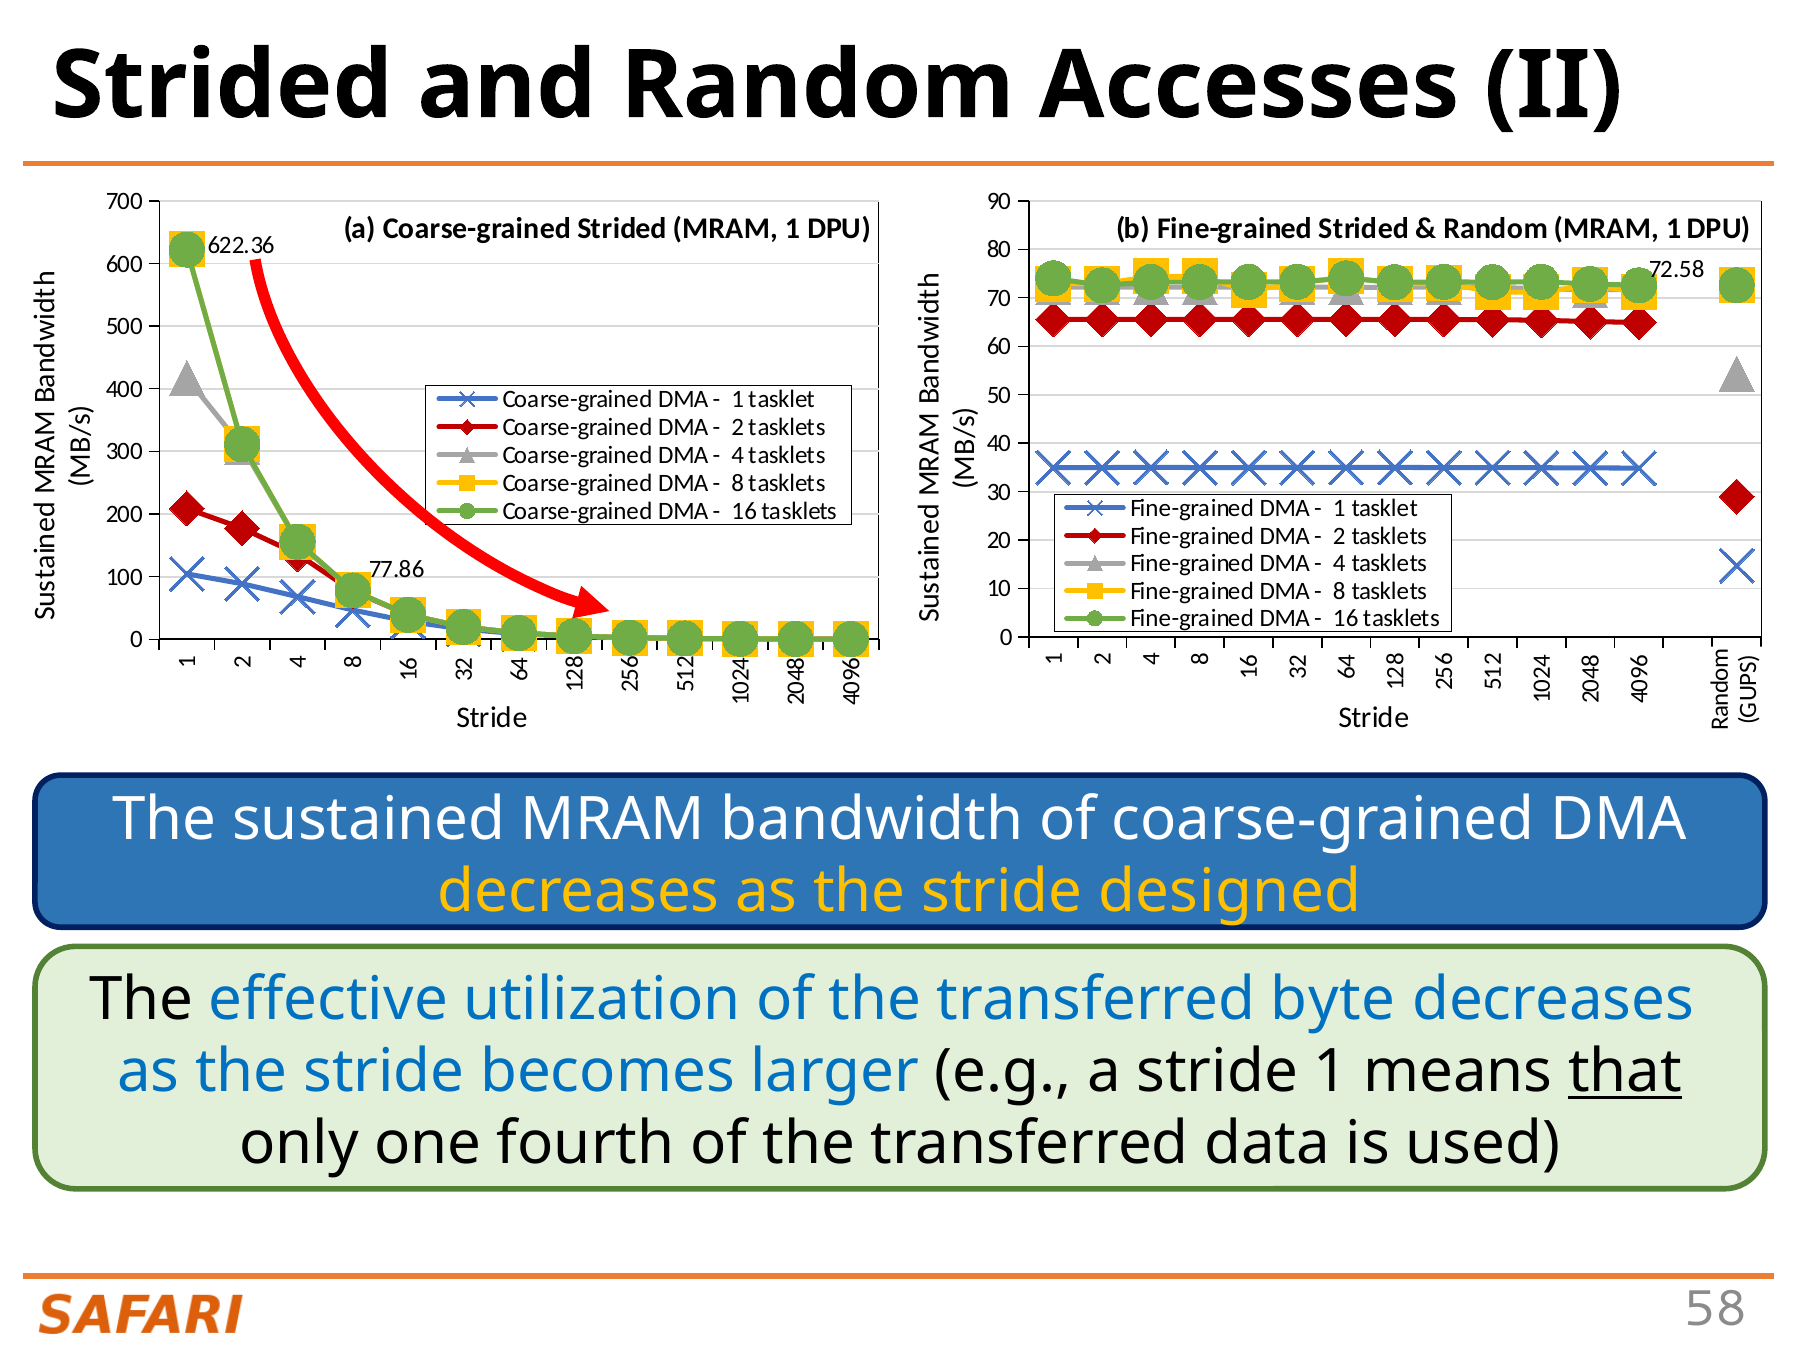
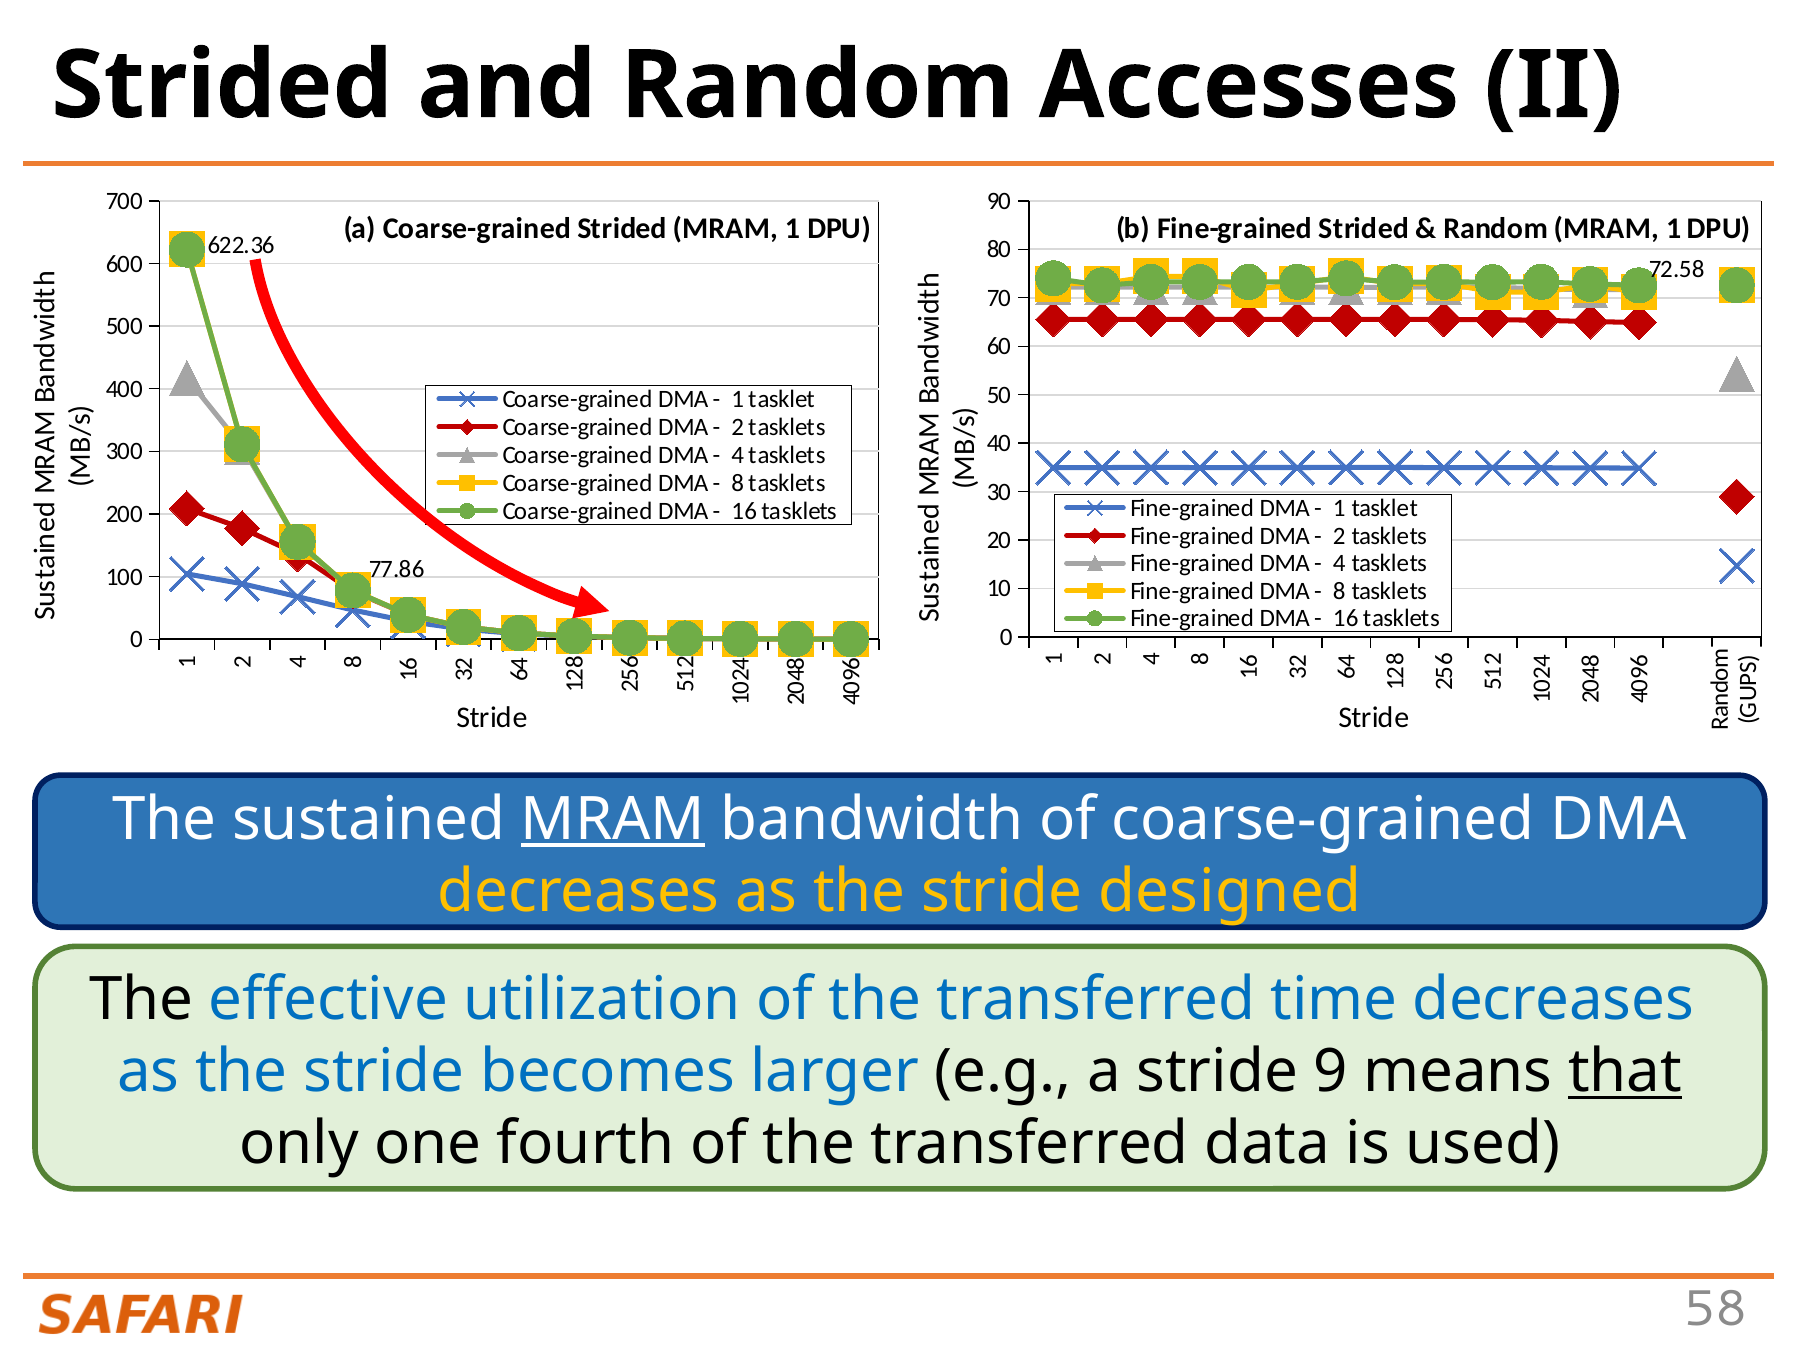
MRAM at (613, 819) underline: none -> present
byte: byte -> time
stride 1: 1 -> 9
